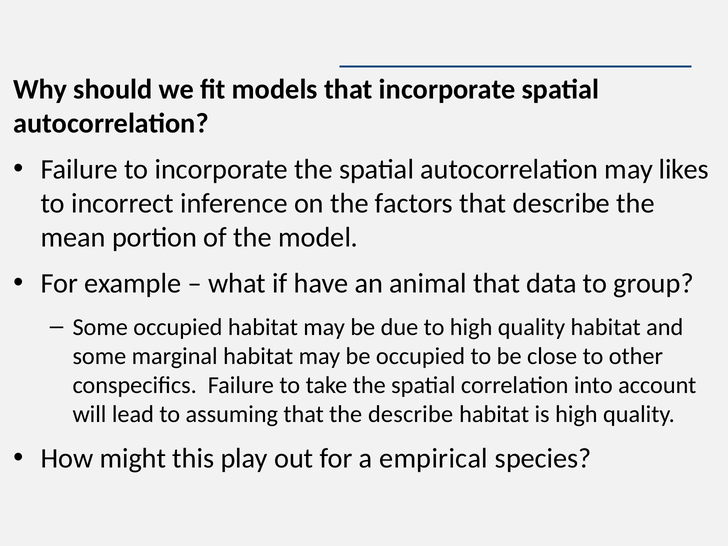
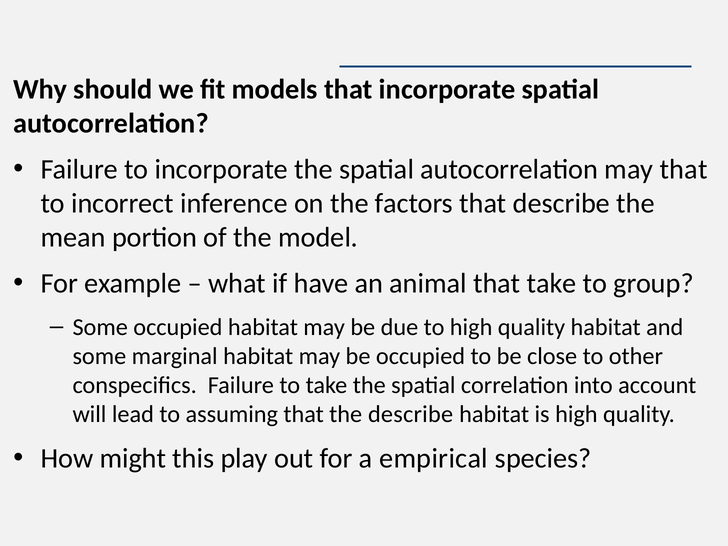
may likes: likes -> that
that data: data -> take
